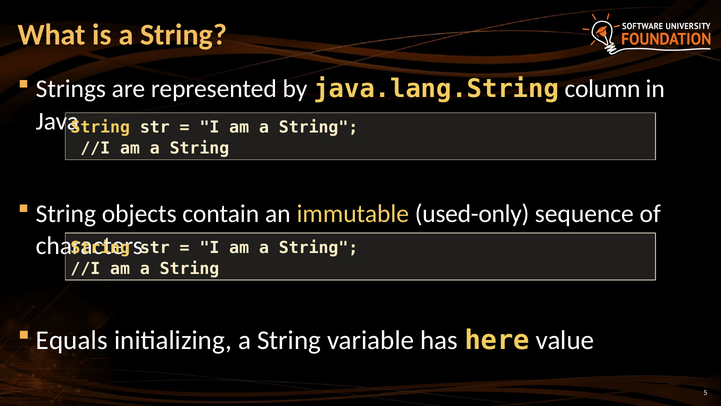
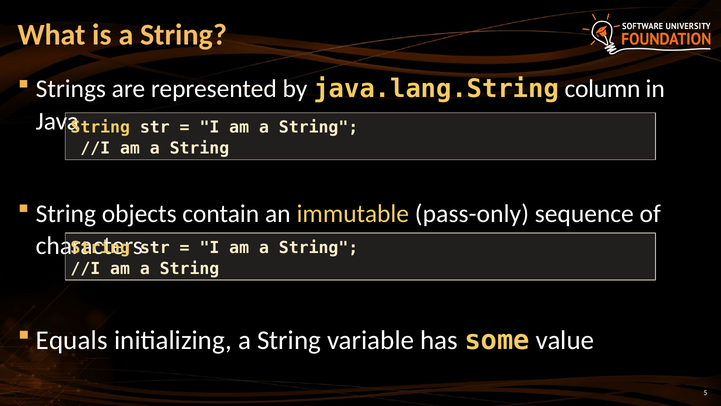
used-only: used-only -> pass-only
here: here -> some
